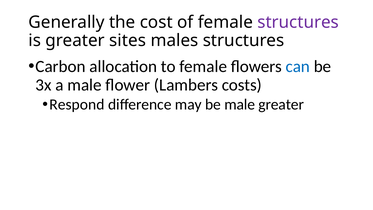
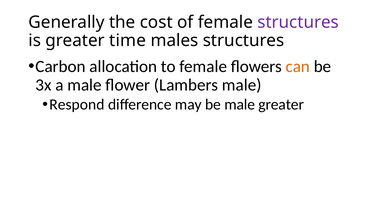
sites: sites -> time
can colour: blue -> orange
Lambers costs: costs -> male
